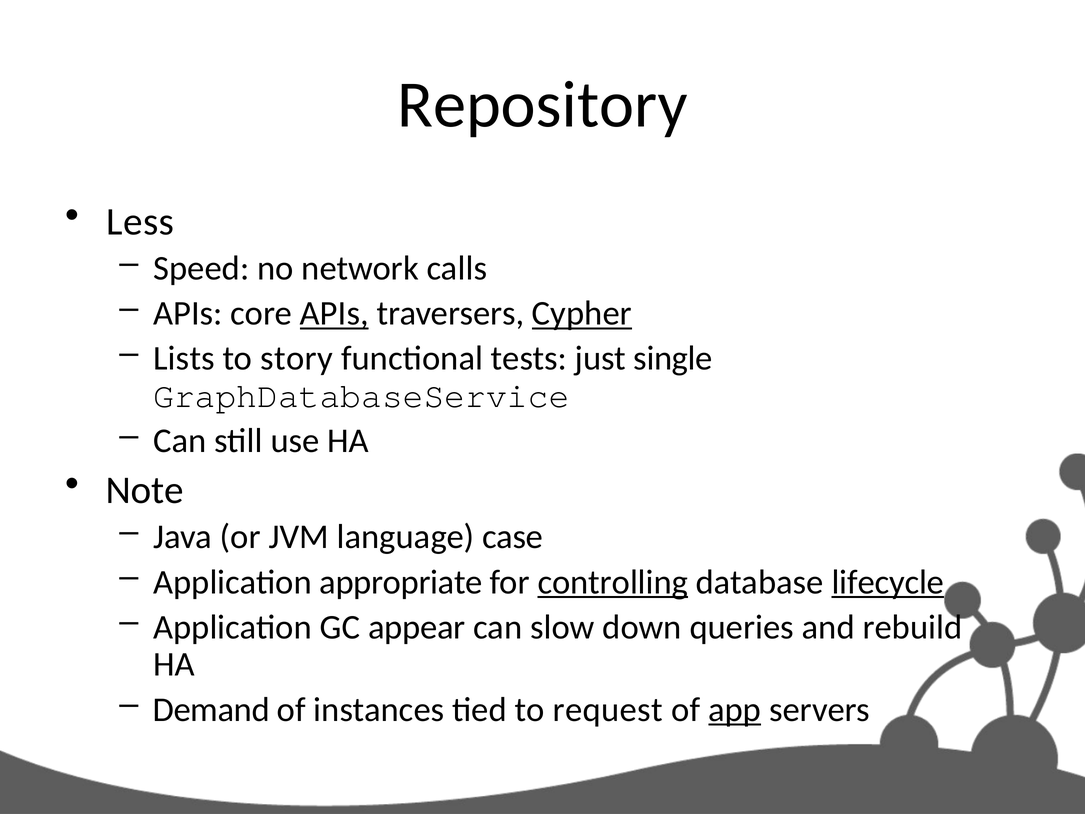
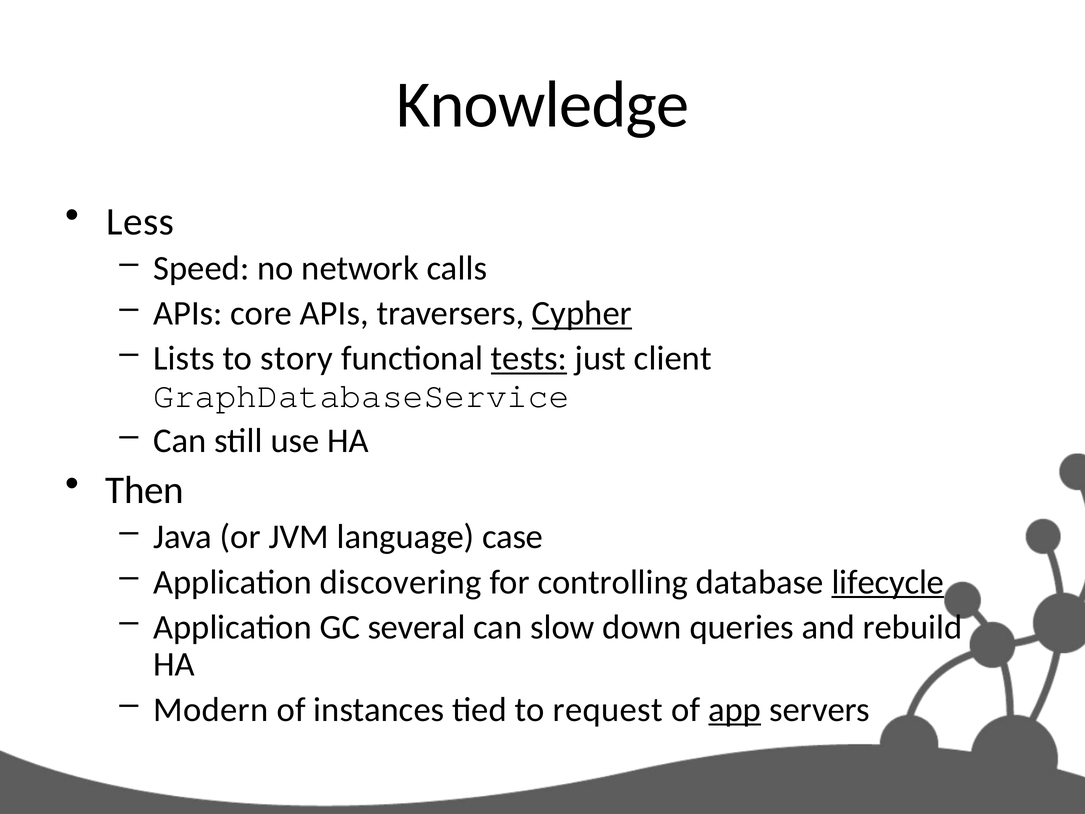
Repository: Repository -> Knowledge
APIs at (334, 313) underline: present -> none
tests underline: none -> present
single: single -> client
Note: Note -> Then
appropriate: appropriate -> discovering
controlling underline: present -> none
appear: appear -> several
Demand: Demand -> Modern
